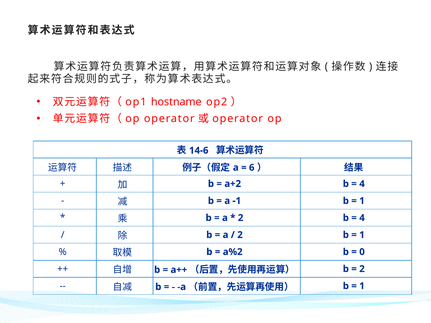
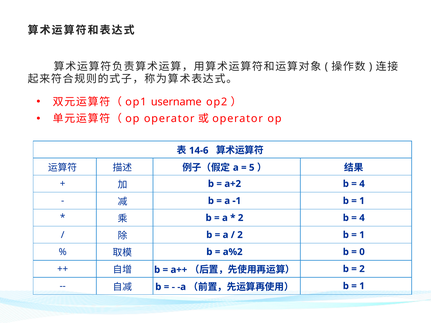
hostname: hostname -> username
6: 6 -> 5
